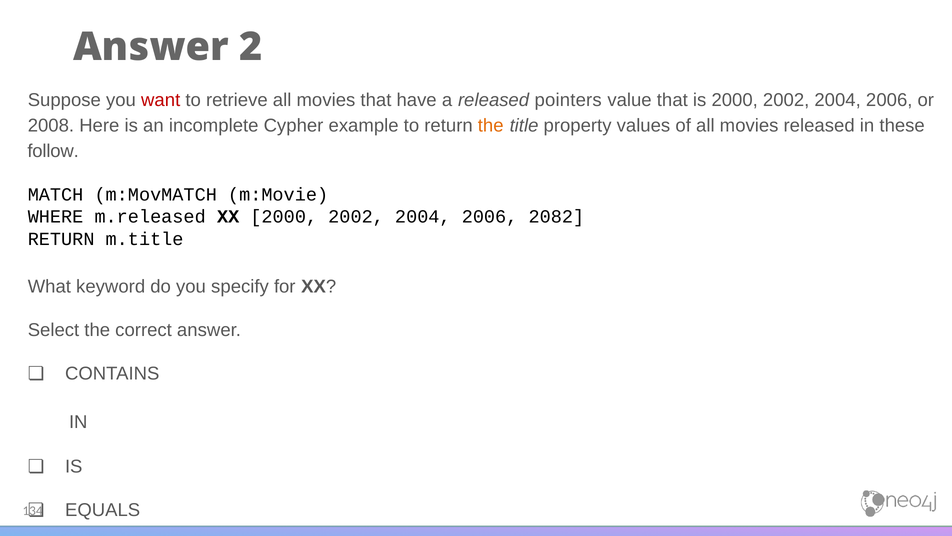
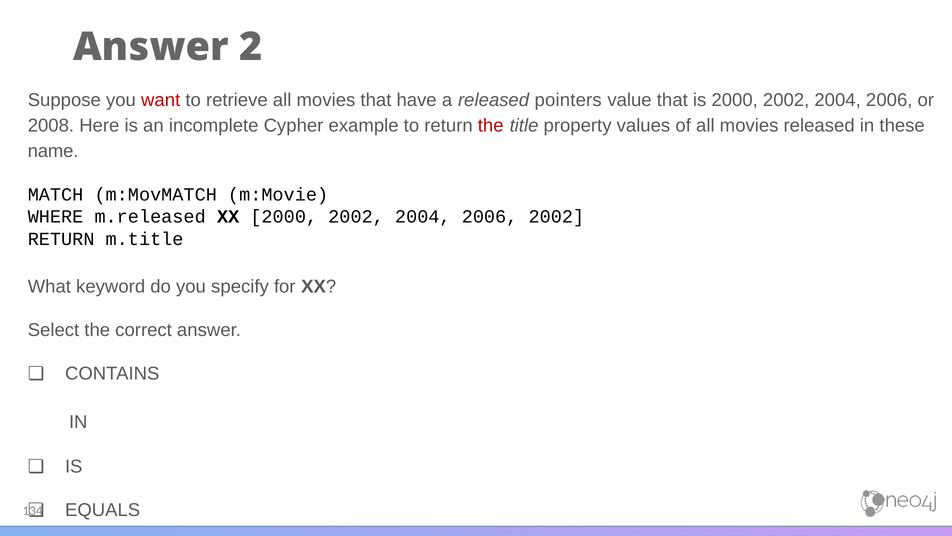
the at (491, 125) colour: orange -> red
follow: follow -> name
2006 2082: 2082 -> 2002
